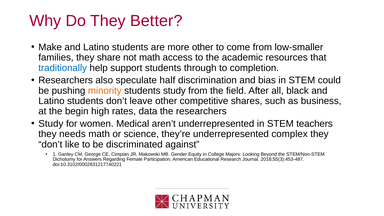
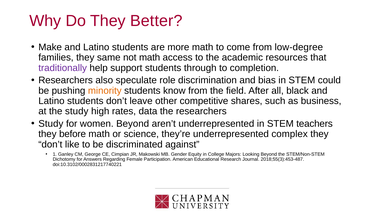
more other: other -> math
low-smaller: low-smaller -> low-degree
share: share -> same
traditionally colour: blue -> purple
half: half -> role
students study: study -> know
the begin: begin -> study
women Medical: Medical -> Beyond
needs: needs -> before
